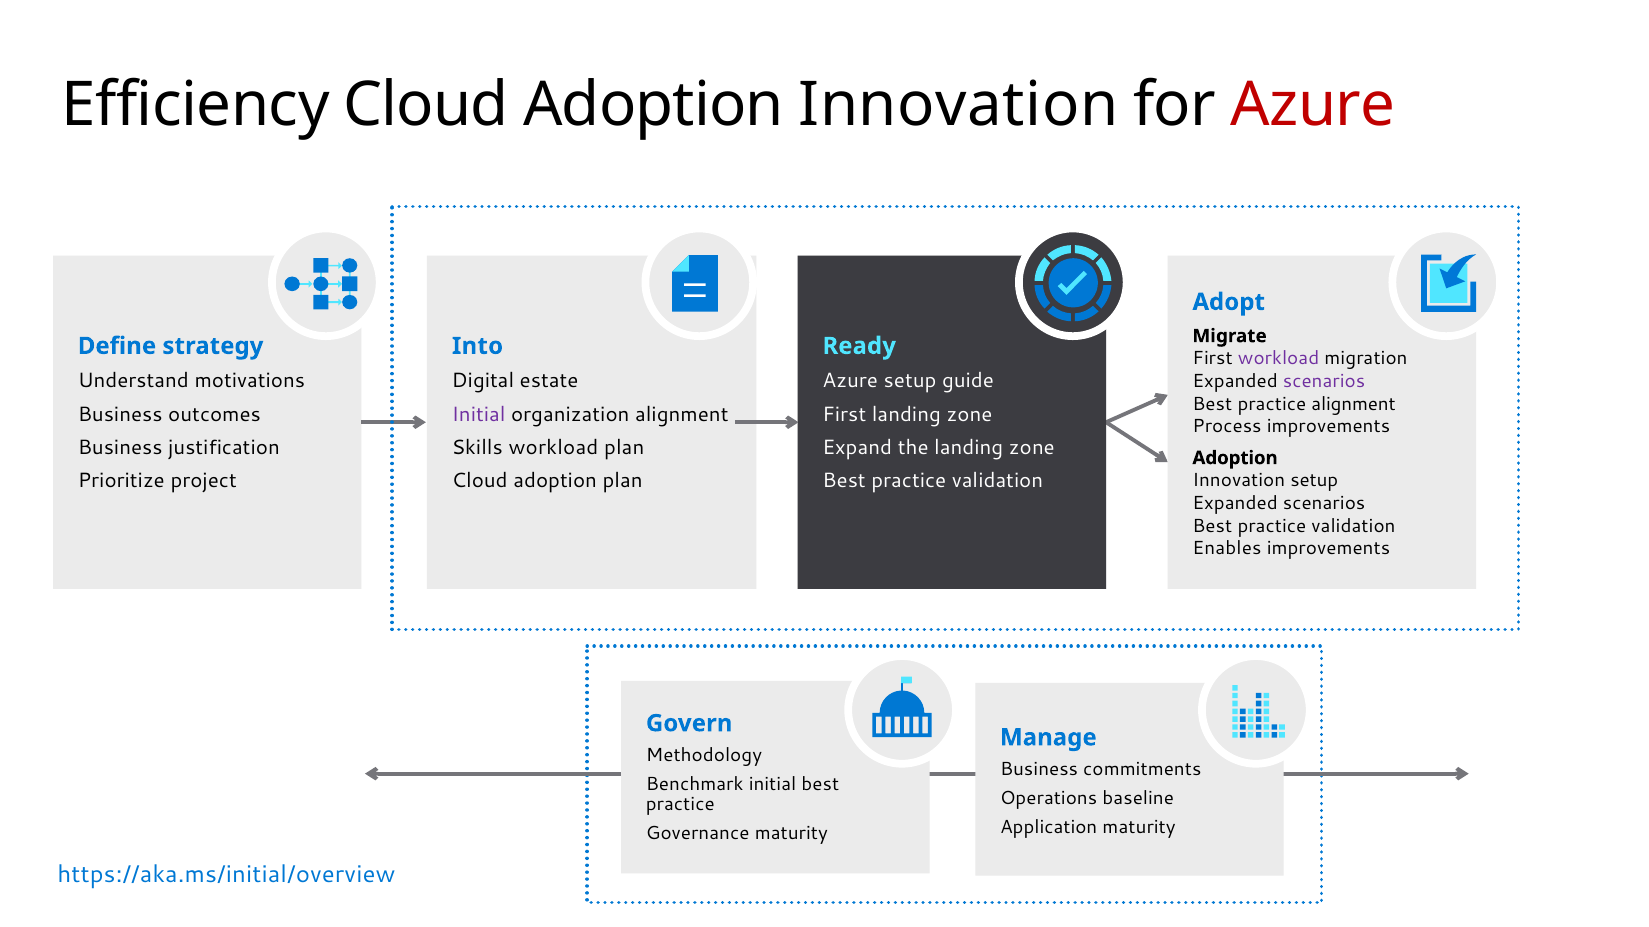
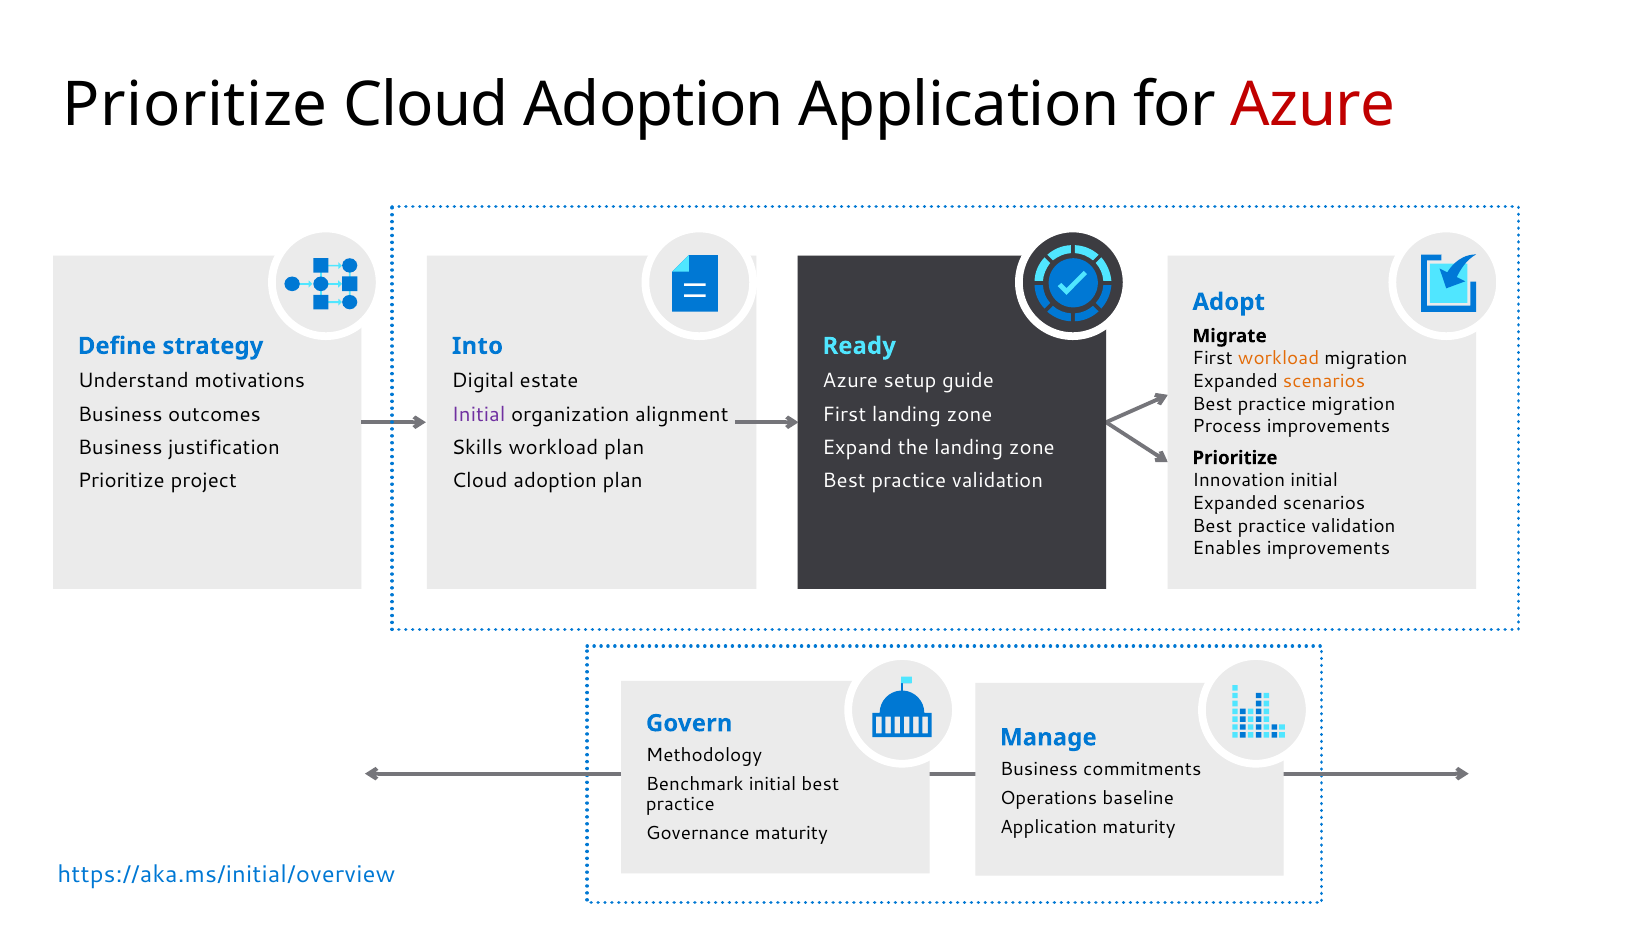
Efficiency at (196, 105): Efficiency -> Prioritize
Cloud Adoption Innovation: Innovation -> Application
workload at (1279, 359) colour: purple -> orange
scenarios at (1324, 382) colour: purple -> orange
practice alignment: alignment -> migration
Adoption at (1235, 458): Adoption -> Prioritize
Innovation setup: setup -> initial
